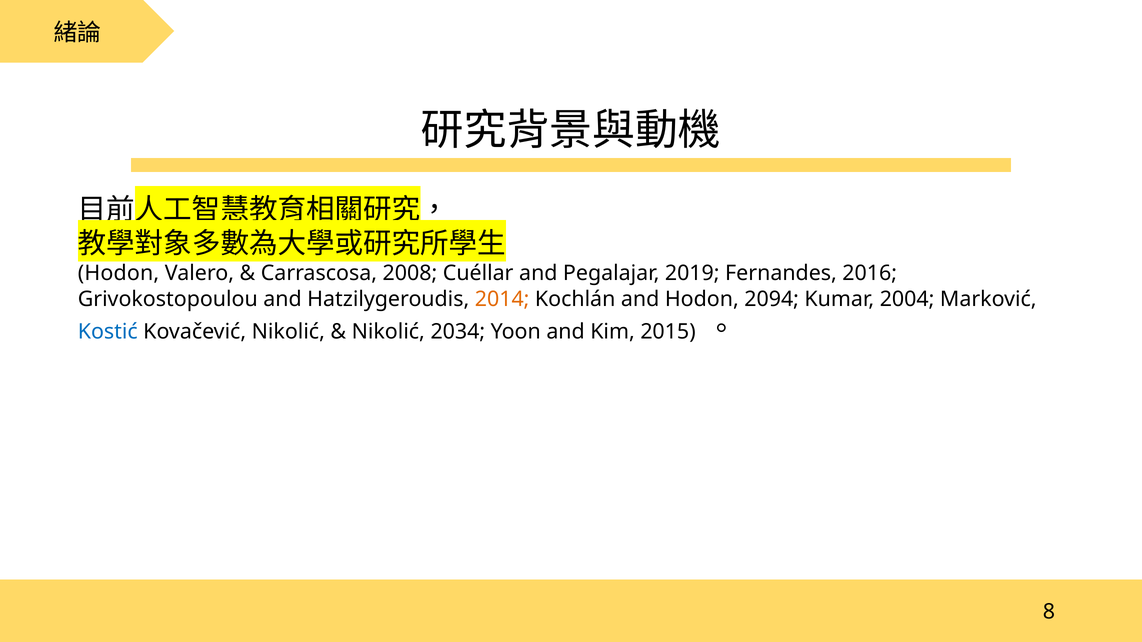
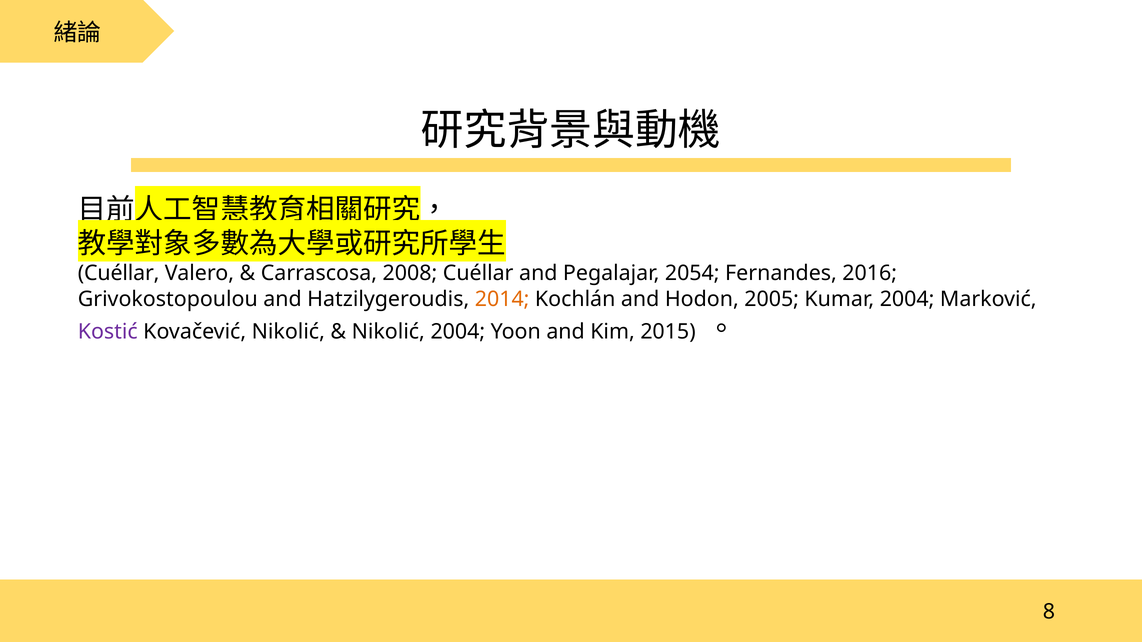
Hodon at (118, 273): Hodon -> Cuéllar
2019: 2019 -> 2054
2094: 2094 -> 2005
Kostić colour: blue -> purple
Nikolić 2034: 2034 -> 2004
